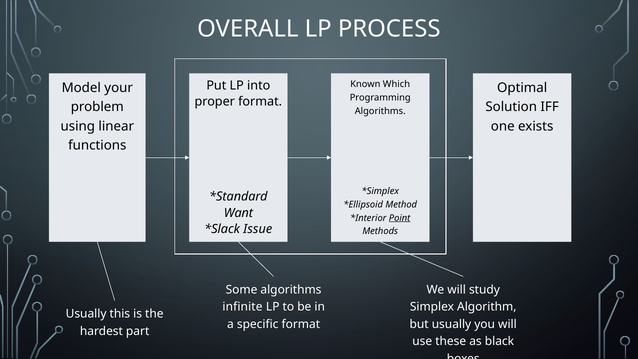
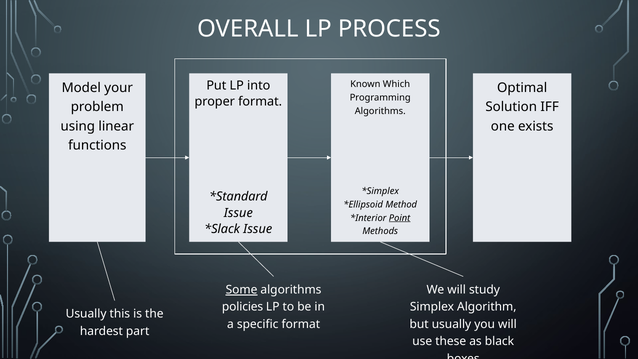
Want at (238, 213): Want -> Issue
Some underline: none -> present
infinite: infinite -> policies
